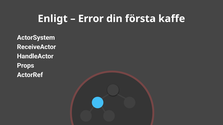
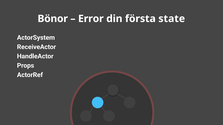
Enligt: Enligt -> Bönor
kaffe: kaffe -> state
